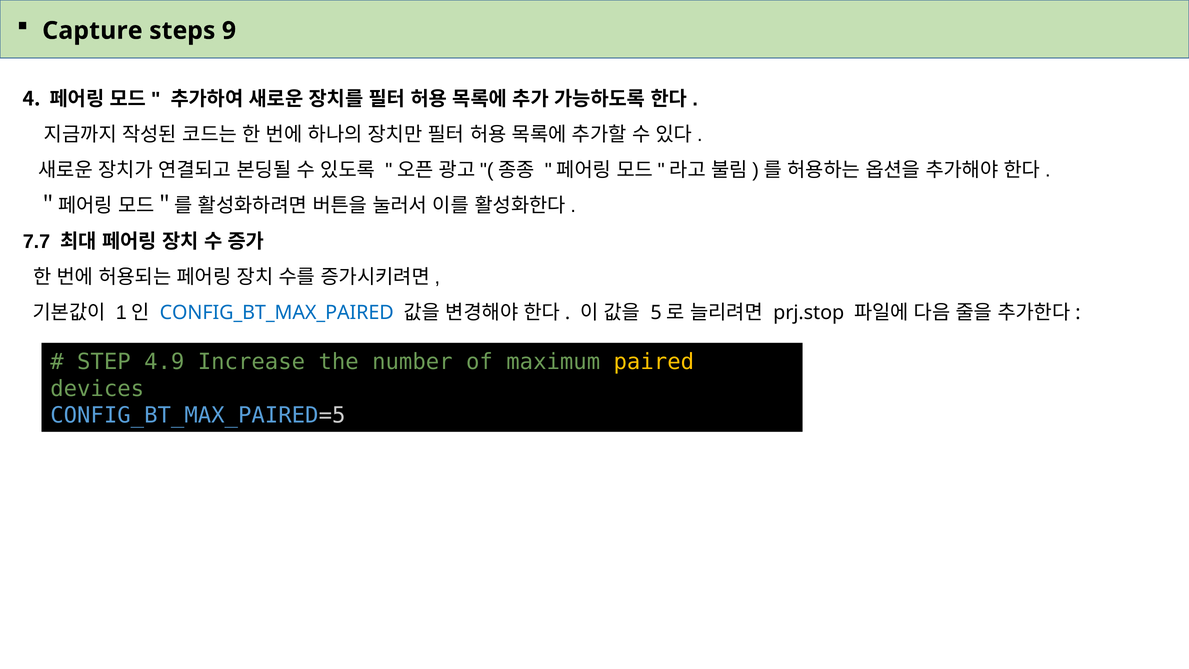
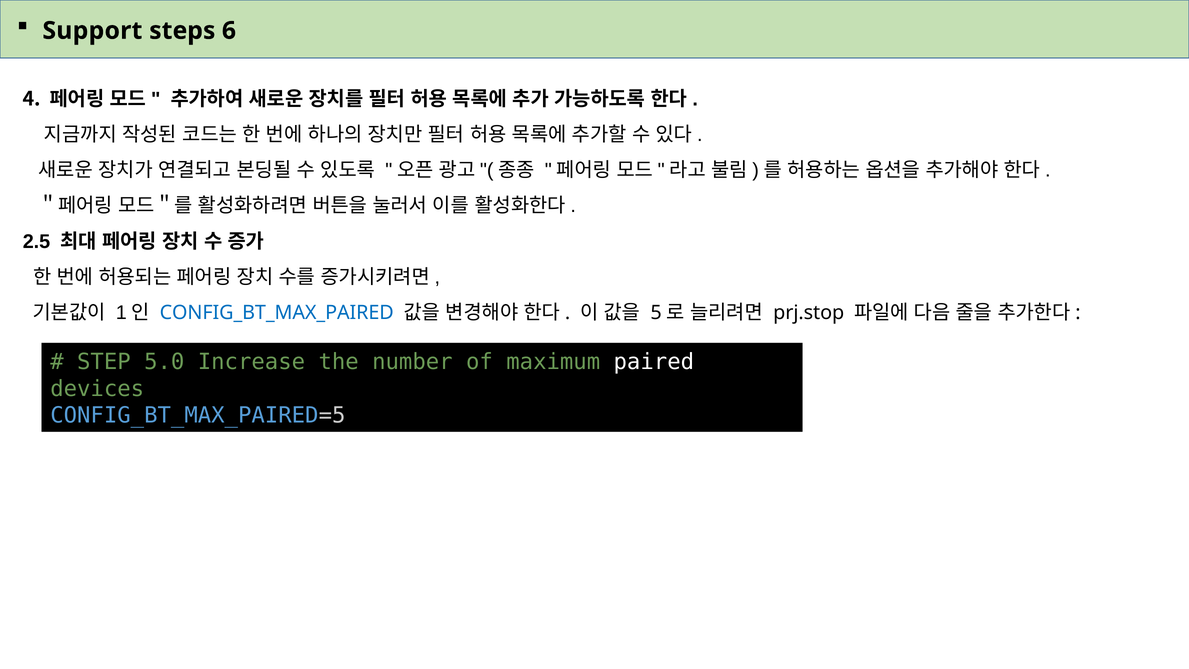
Capture: Capture -> Support
9: 9 -> 6
7.7: 7.7 -> 2.5
4.9: 4.9 -> 5.0
paired colour: yellow -> white
